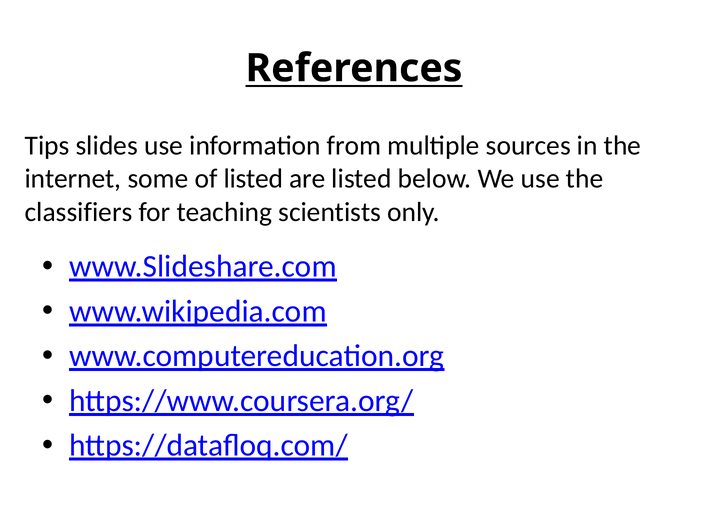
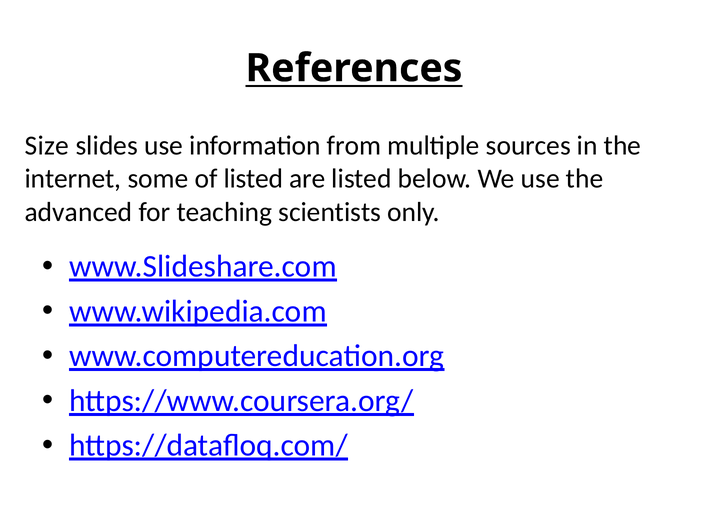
Tips: Tips -> Size
classifiers: classifiers -> advanced
